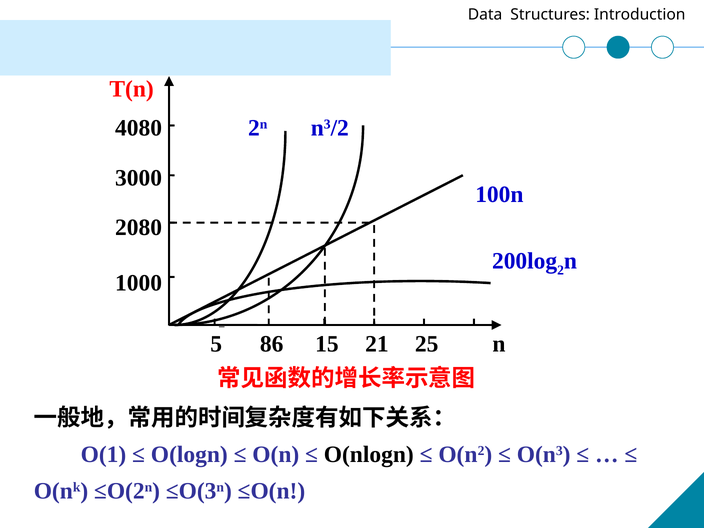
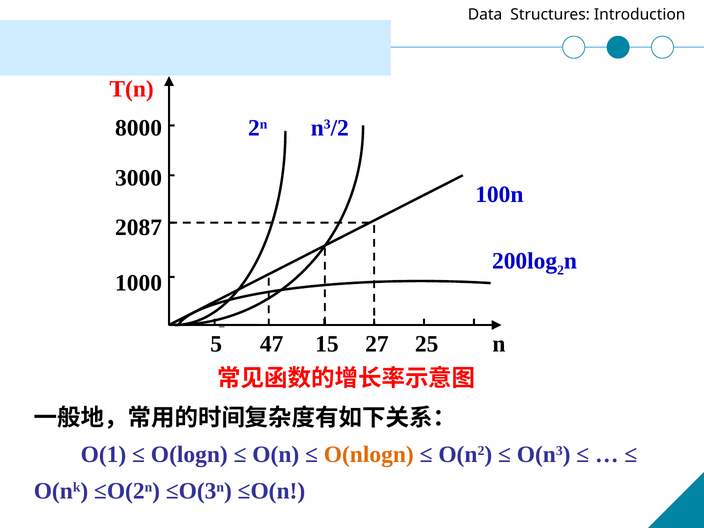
4080: 4080 -> 8000
2080: 2080 -> 2087
86: 86 -> 47
21: 21 -> 27
O(nlogn colour: black -> orange
